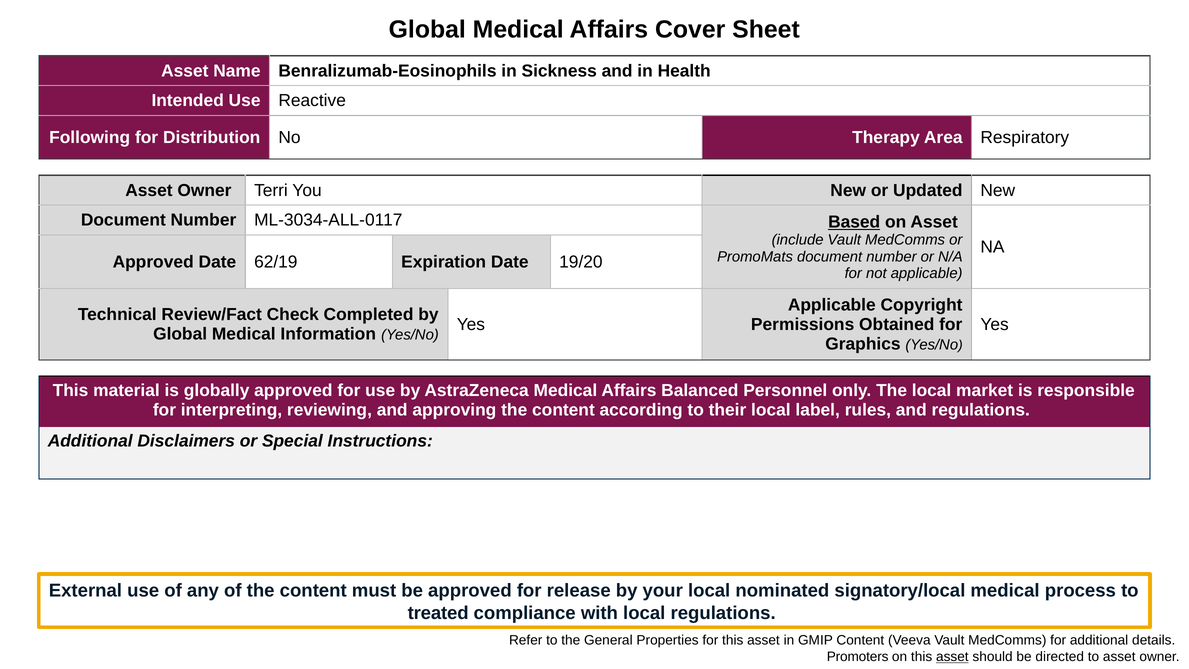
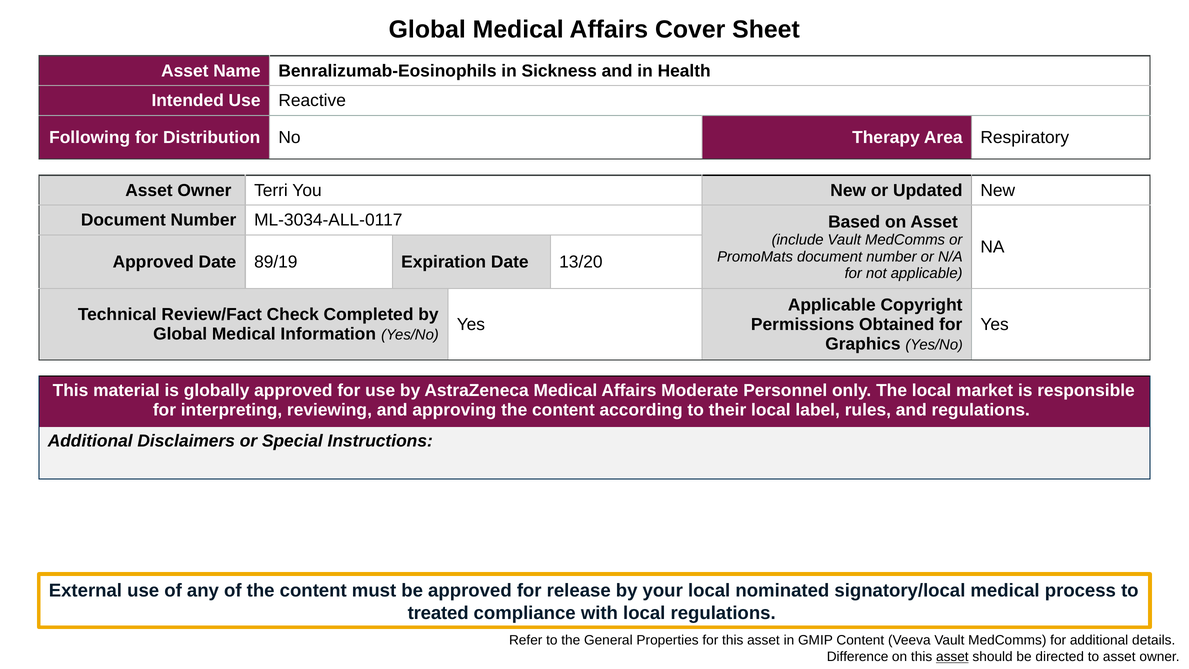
Based underline: present -> none
62/19: 62/19 -> 89/19
19/20: 19/20 -> 13/20
Balanced: Balanced -> Moderate
Promoters: Promoters -> Difference
